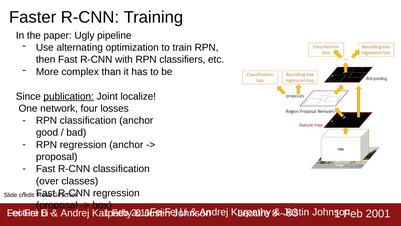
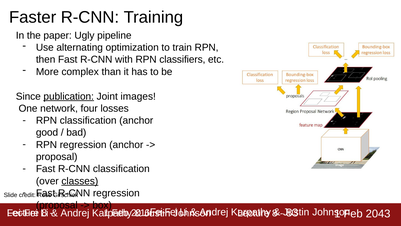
localize: localize -> images
classes underline: none -> present
2001: 2001 -> 2043
